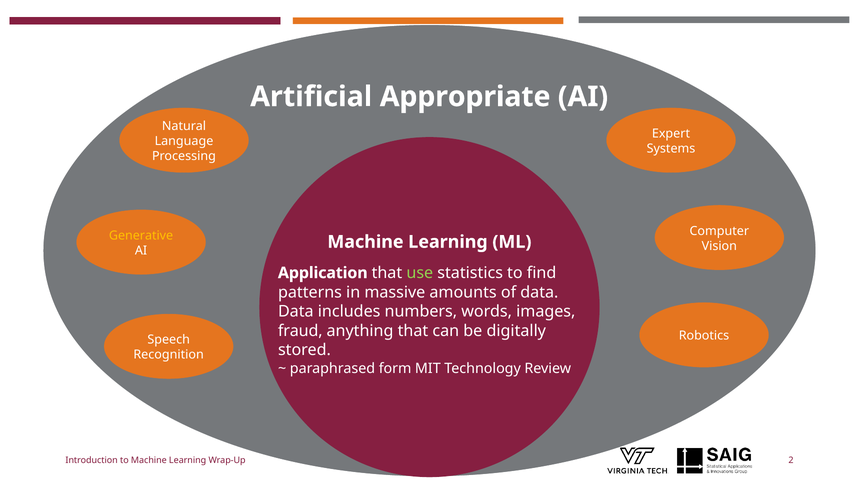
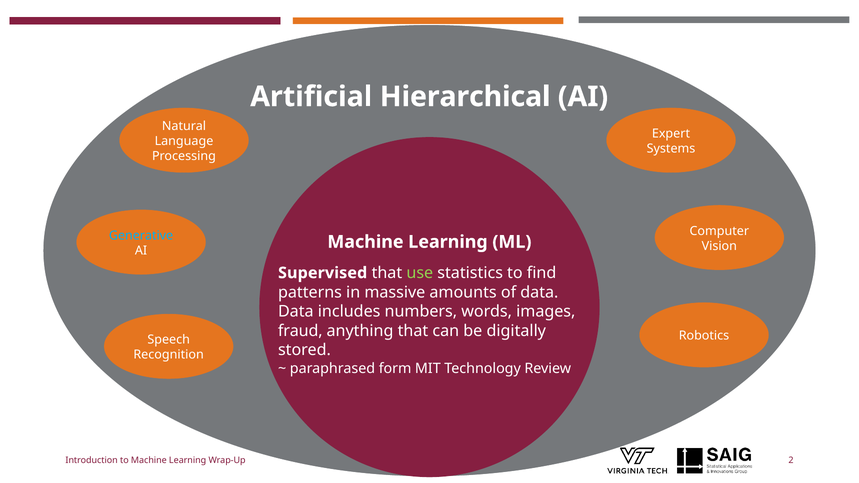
Appropriate: Appropriate -> Hierarchical
Generative colour: yellow -> light blue
Application: Application -> Supervised
